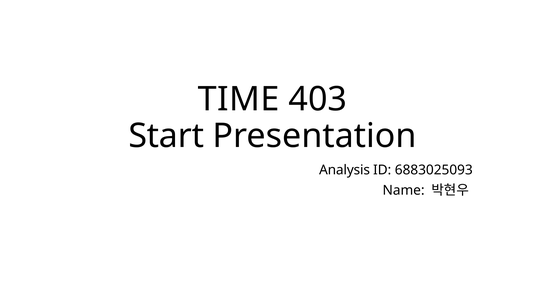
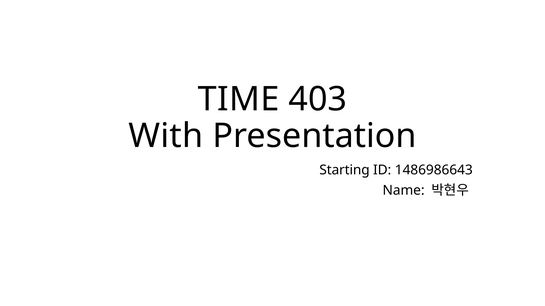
Start: Start -> With
Analysis: Analysis -> Starting
6883025093: 6883025093 -> 1486986643
